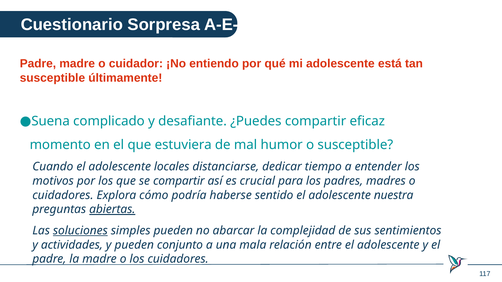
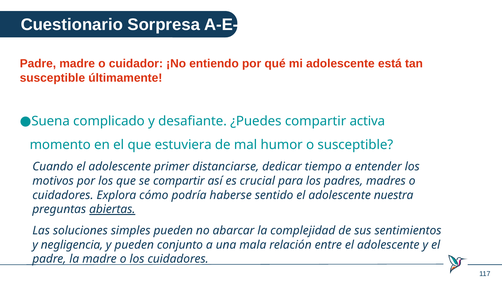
eficaz: eficaz -> activa
locales: locales -> primer
soluciones underline: present -> none
actividades: actividades -> negligencia
